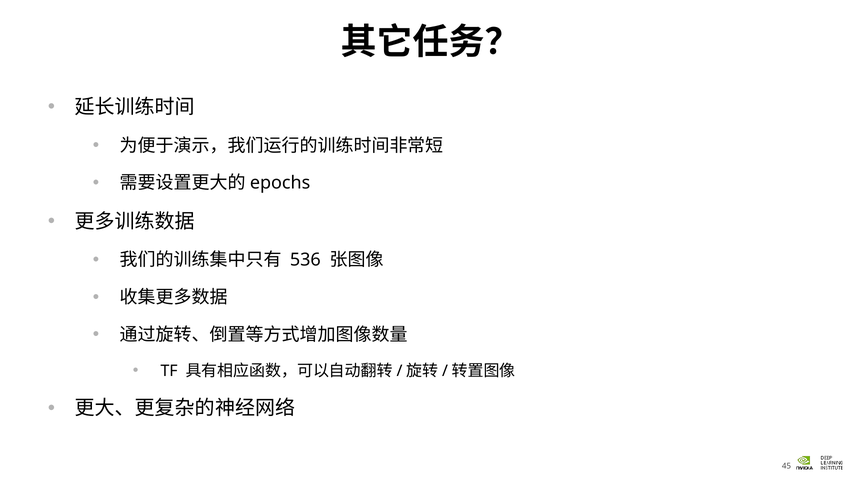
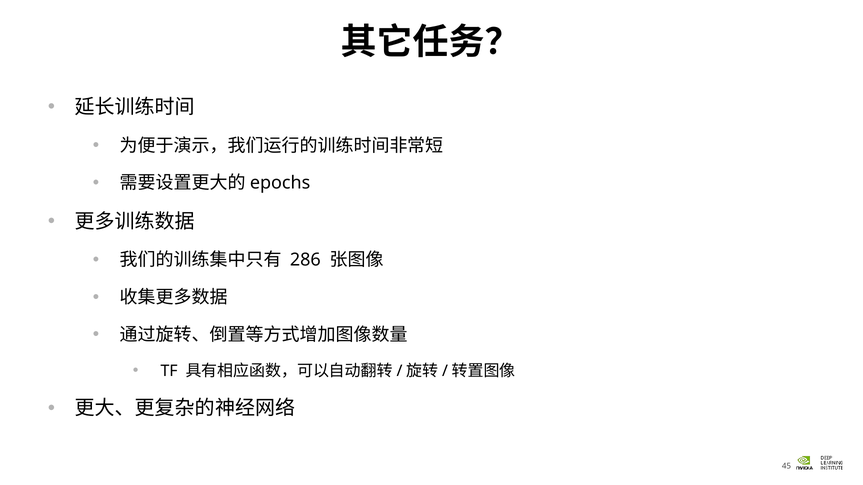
536: 536 -> 286
